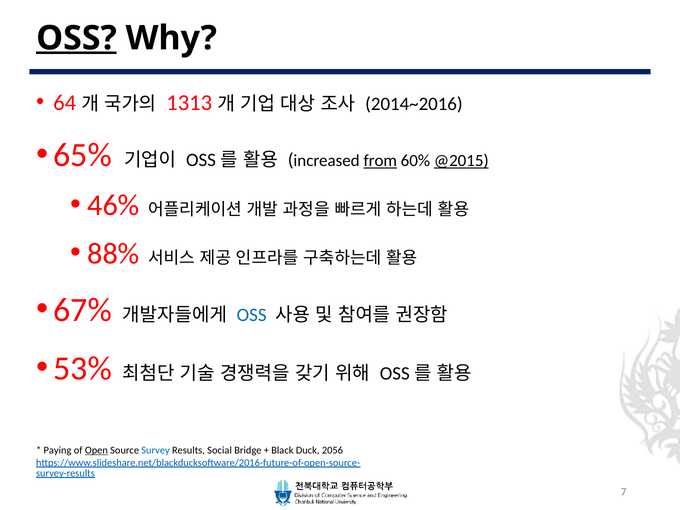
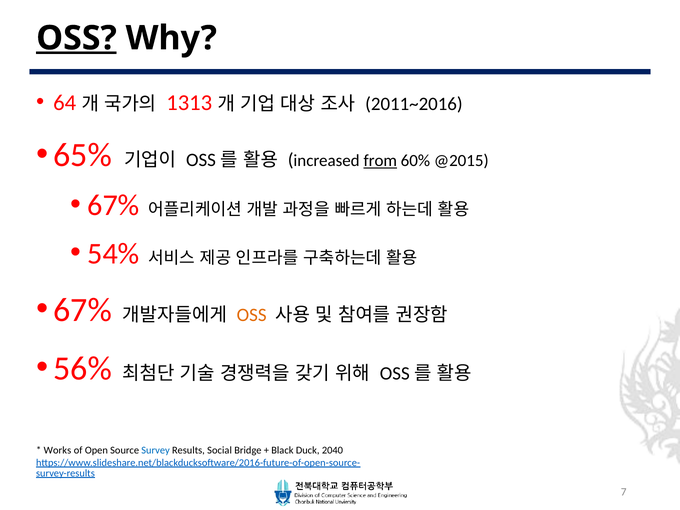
2014~2016: 2014~2016 -> 2011~2016
@2015 underline: present -> none
46% at (113, 205): 46% -> 67%
88%: 88% -> 54%
OSS at (252, 315) colour: blue -> orange
53%: 53% -> 56%
Paying: Paying -> Works
Open underline: present -> none
2056: 2056 -> 2040
